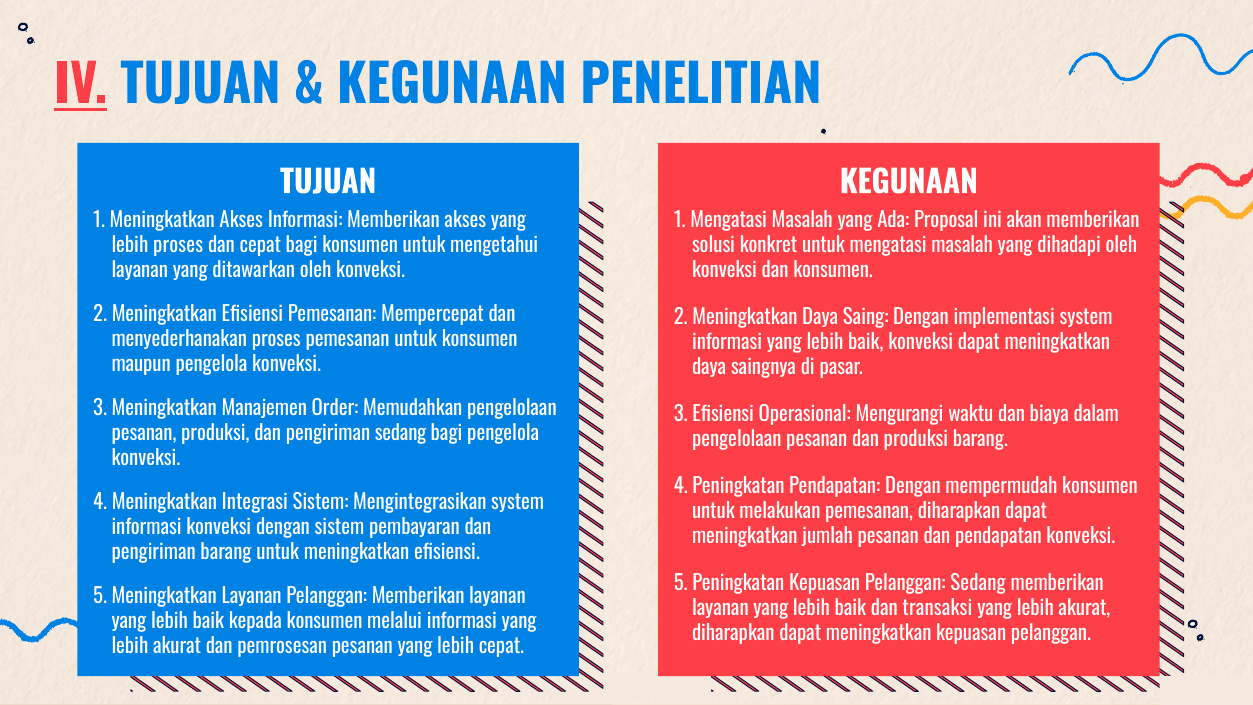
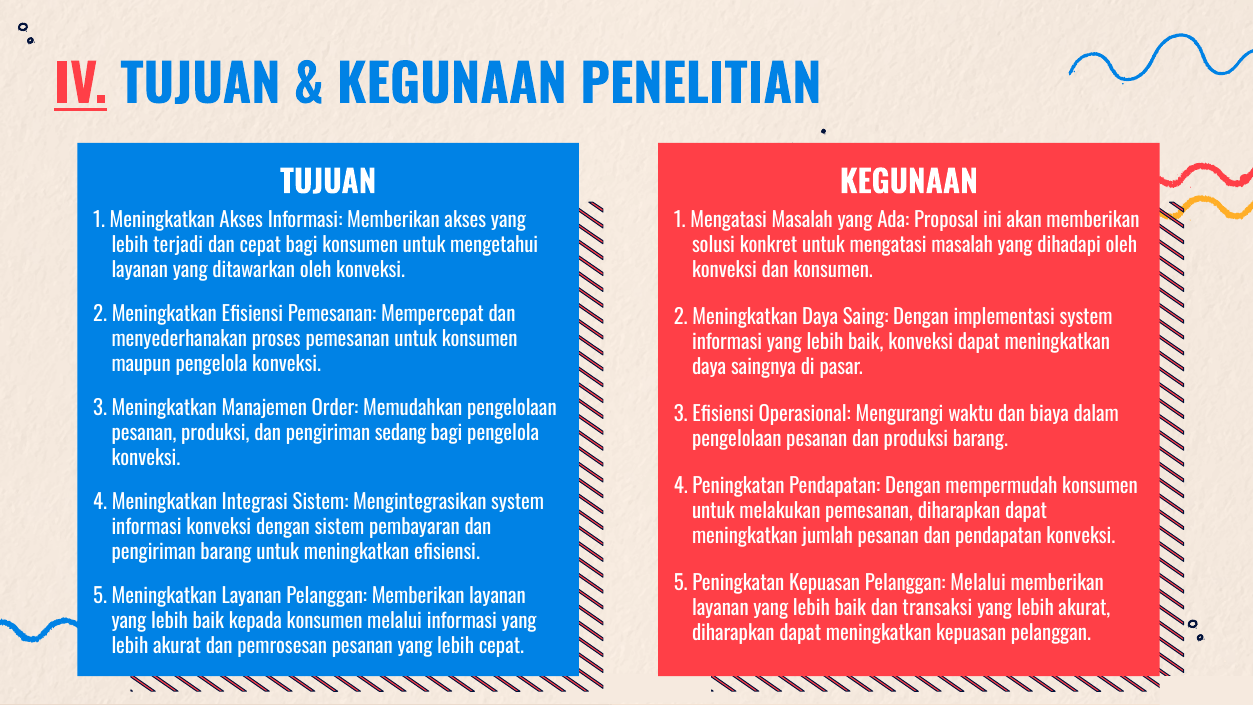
lebih proses: proses -> terjadi
Pelanggan Sedang: Sedang -> Melalui
